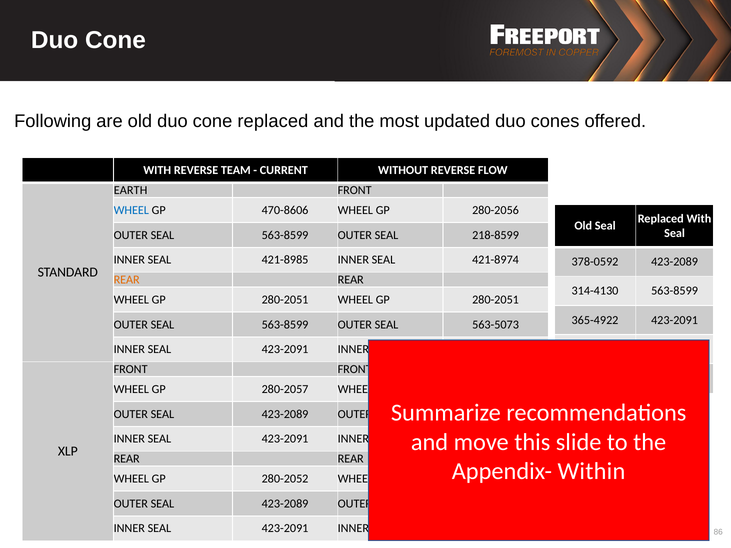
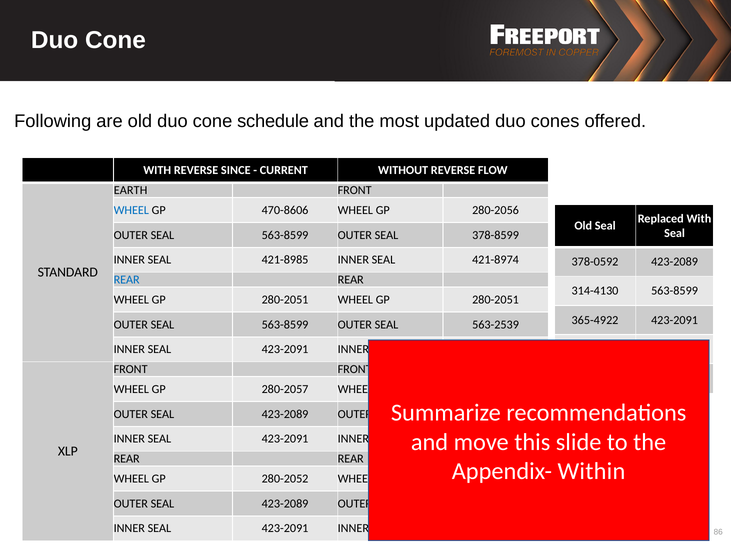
cone replaced: replaced -> schedule
TEAM: TEAM -> SINCE
218-8599: 218-8599 -> 378-8599
REAR at (127, 280) colour: orange -> blue
563-5073: 563-5073 -> 563-2539
